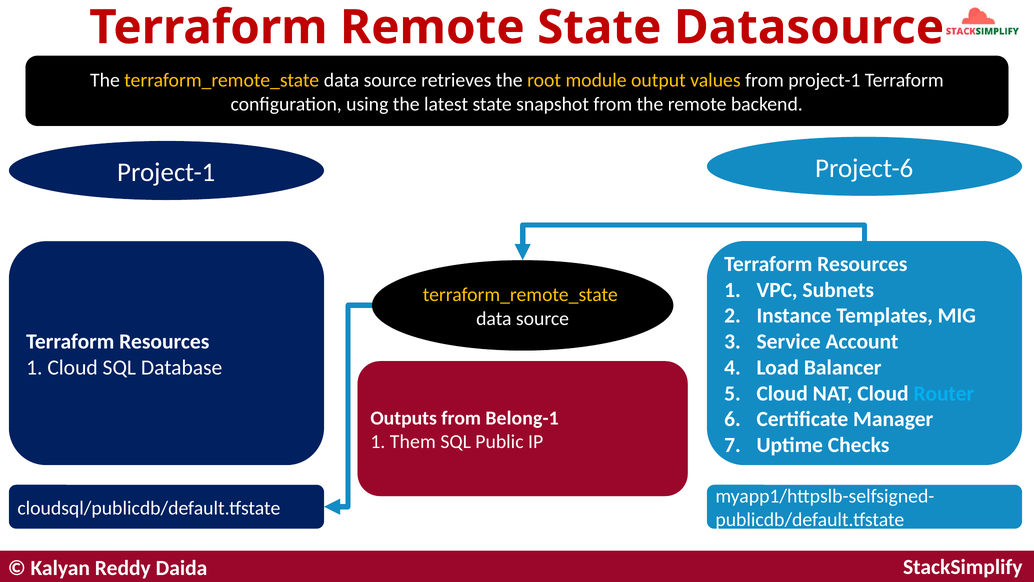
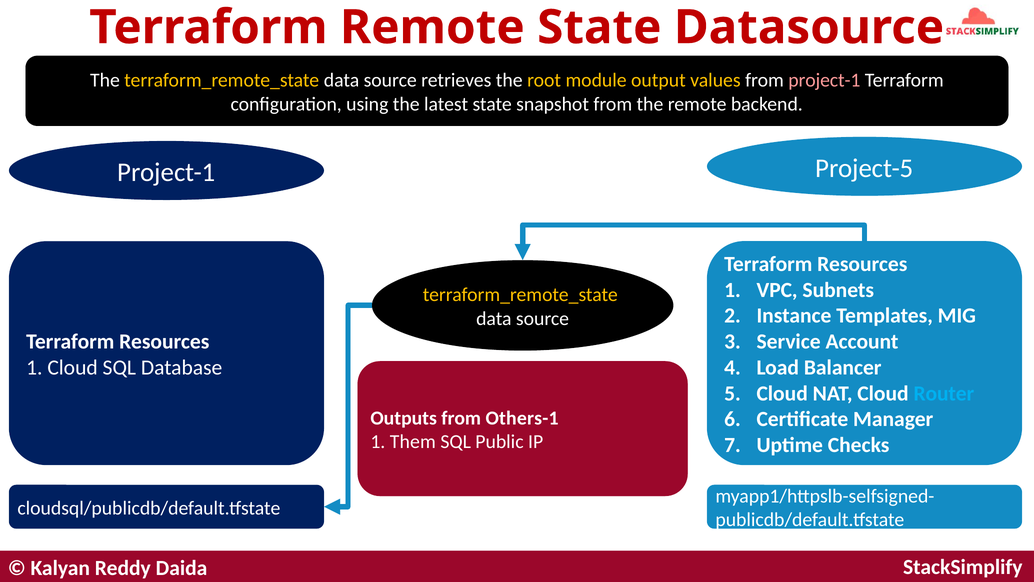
project-1 at (824, 80) colour: white -> pink
Project-6: Project-6 -> Project-5
Belong-1: Belong-1 -> Others-1
